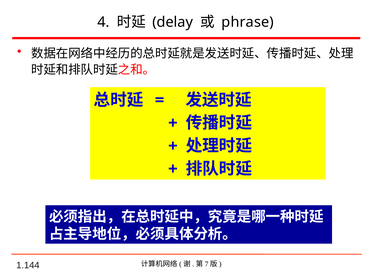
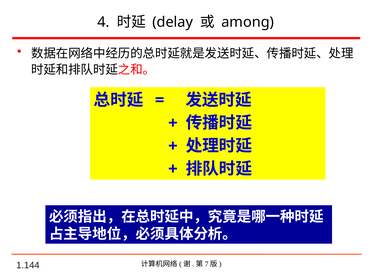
phrase: phrase -> among
